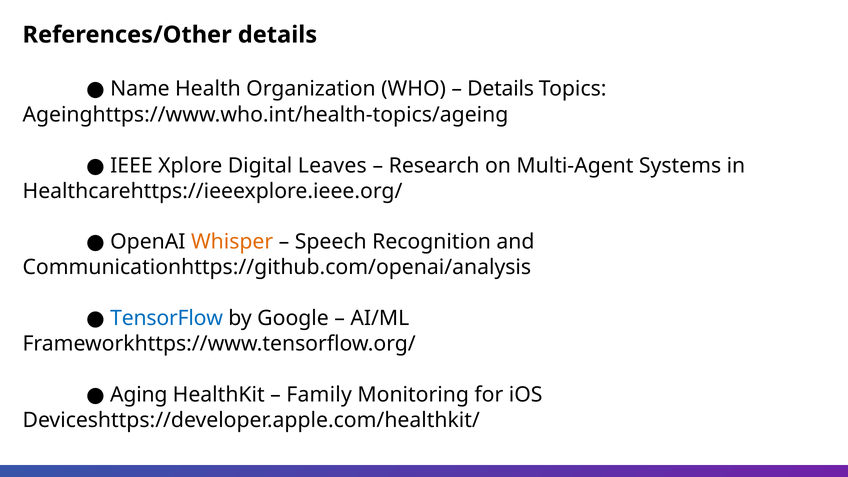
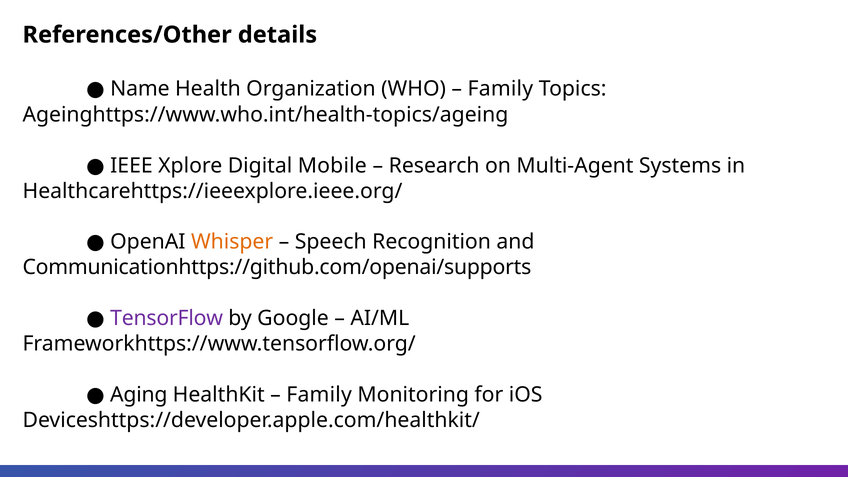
Details at (501, 89): Details -> Family
Leaves: Leaves -> Mobile
Communicationhttps://github.com/openai/analysis: Communicationhttps://github.com/openai/analysis -> Communicationhttps://github.com/openai/supports
TensorFlow colour: blue -> purple
